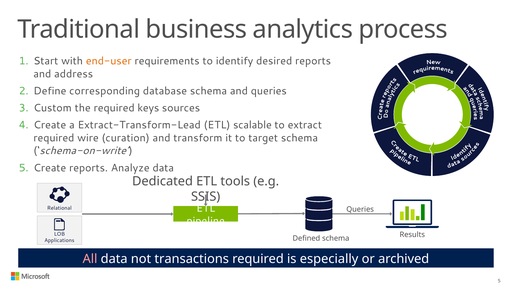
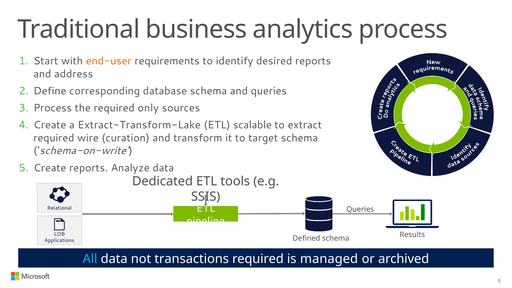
Custom at (53, 108): Custom -> Process
keys: keys -> only
Extract-Transform-Lead: Extract-Transform-Lead -> Extract-Transform-Lake
All colour: pink -> light blue
especially: especially -> managed
